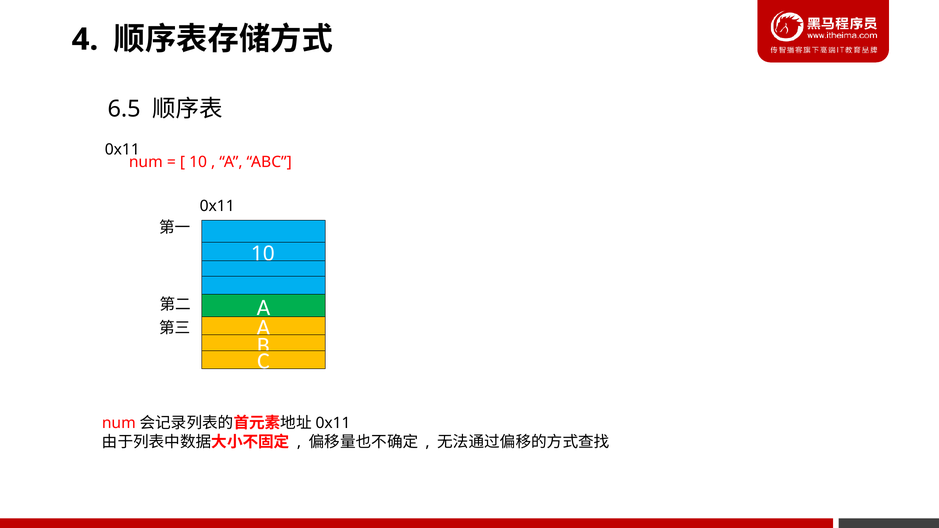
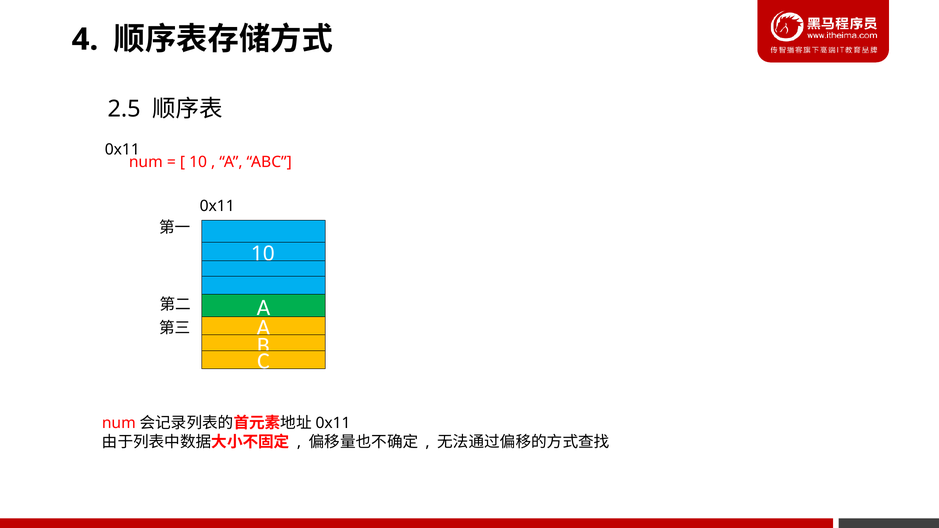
6.5: 6.5 -> 2.5
